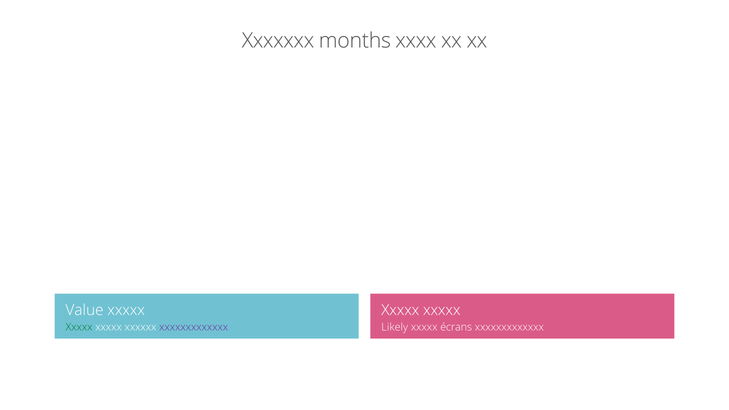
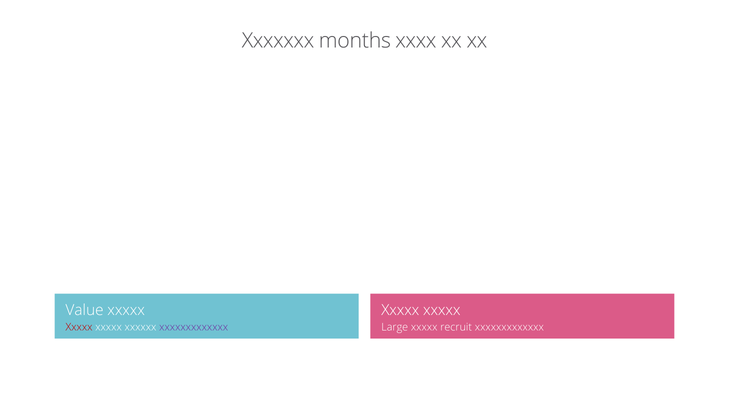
Xxxxx at (79, 327) colour: green -> red
Likely: Likely -> Large
écrans: écrans -> recruit
